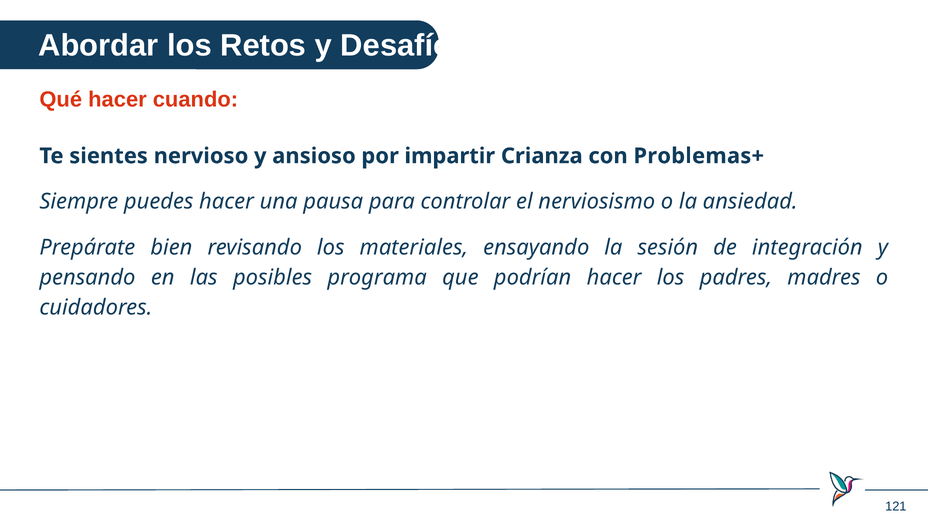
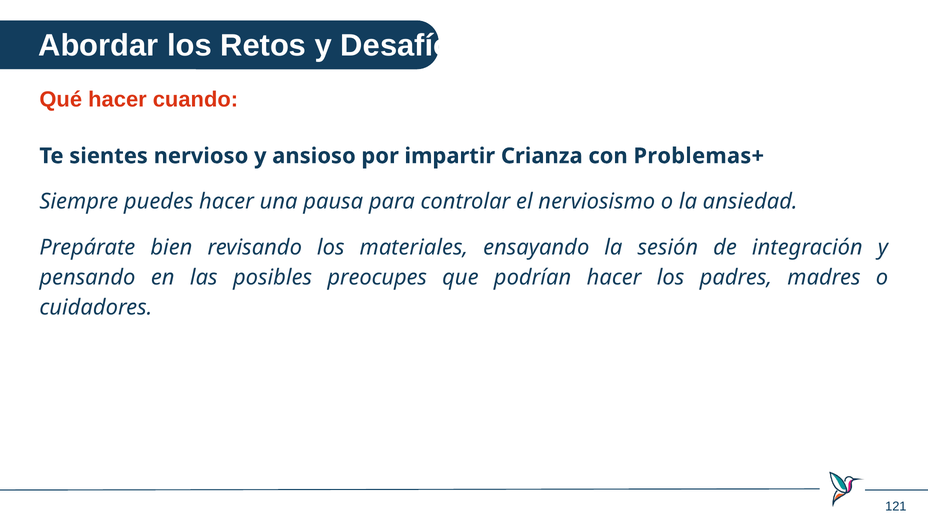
programa: programa -> preocupes
